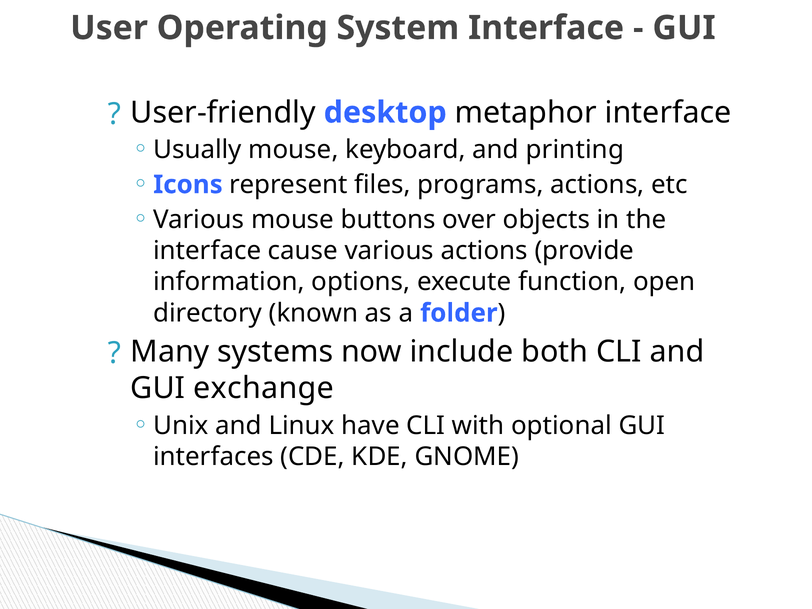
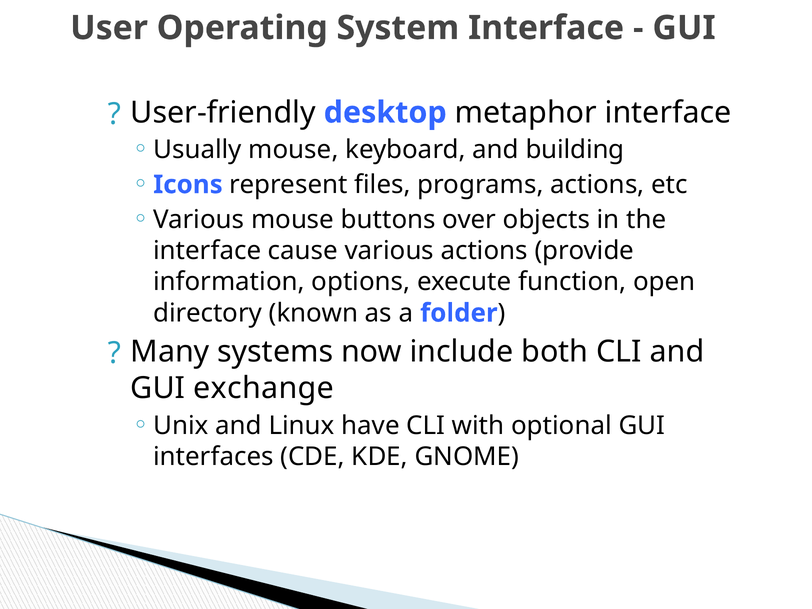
printing: printing -> building
